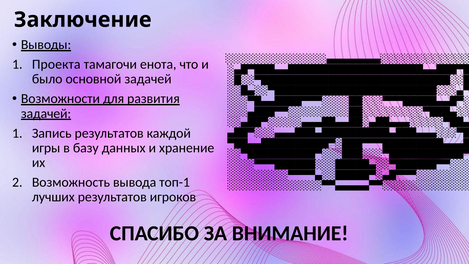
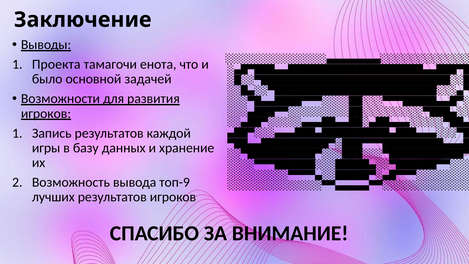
задачей at (46, 113): задачей -> игроков
топ-1: топ-1 -> топ-9
